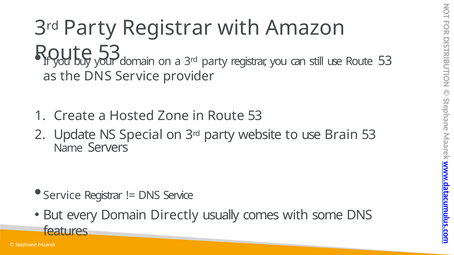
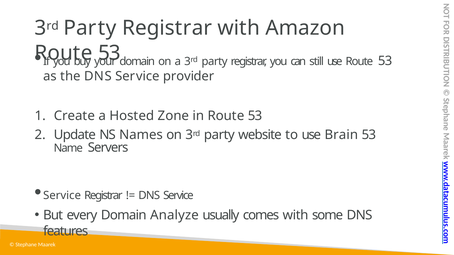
Special: Special -> Names
Directly: Directly -> Analyze
